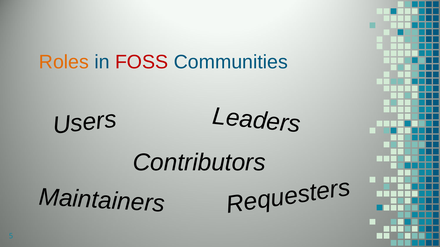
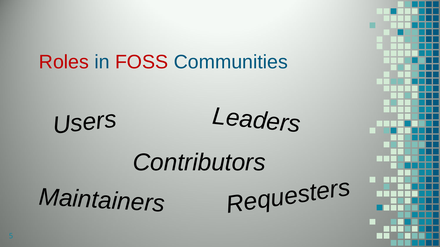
Roles colour: orange -> red
